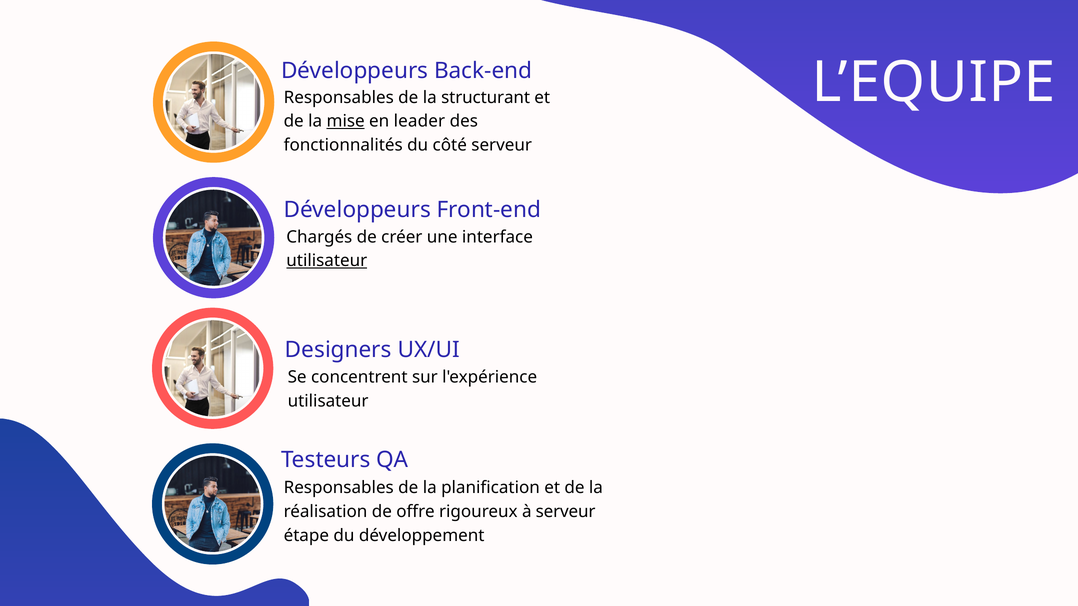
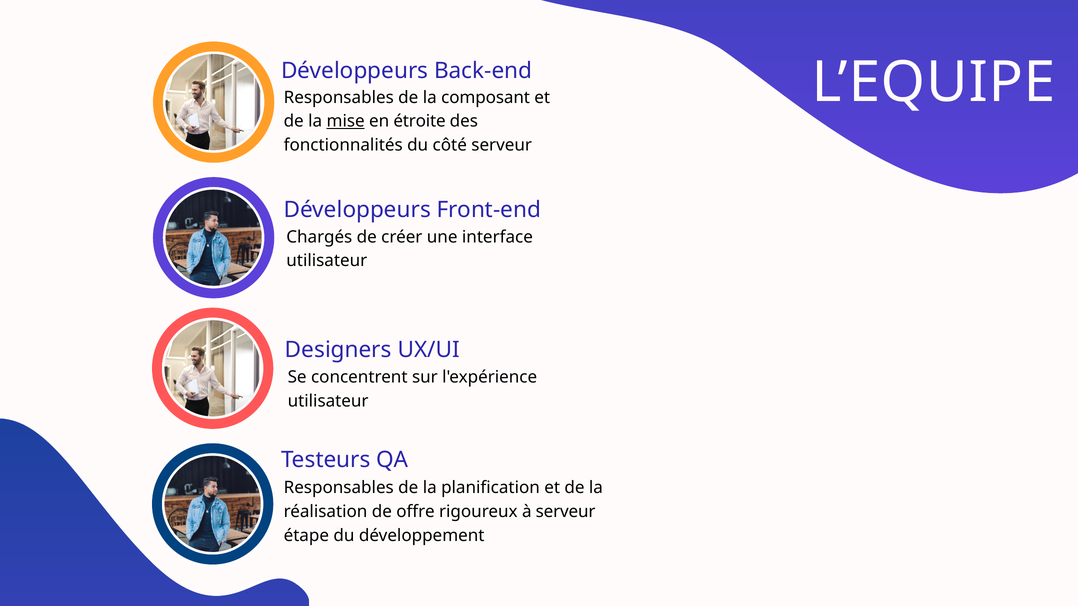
structurant: structurant -> composant
leader: leader -> étroite
utilisateur at (327, 261) underline: present -> none
